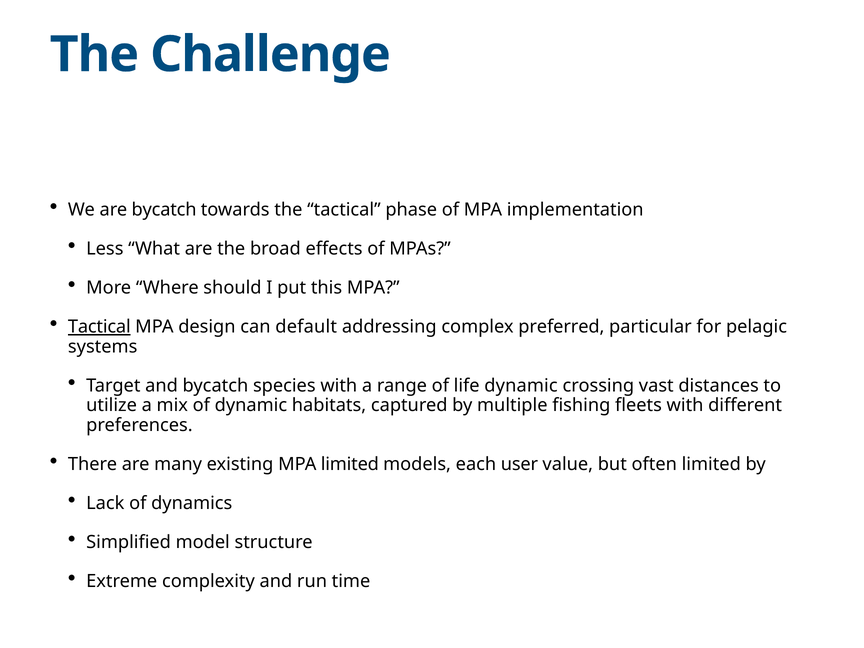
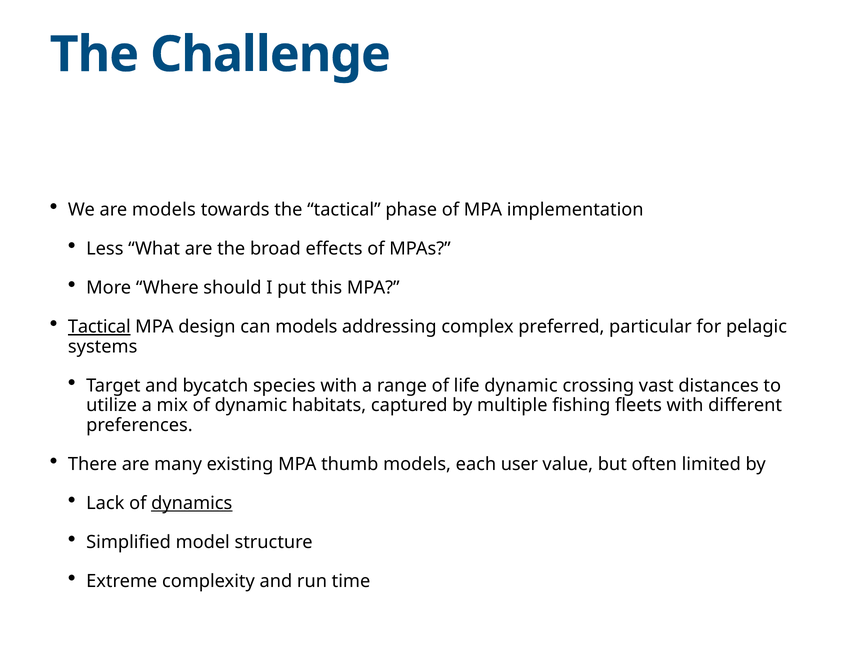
are bycatch: bycatch -> models
can default: default -> models
MPA limited: limited -> thumb
dynamics underline: none -> present
